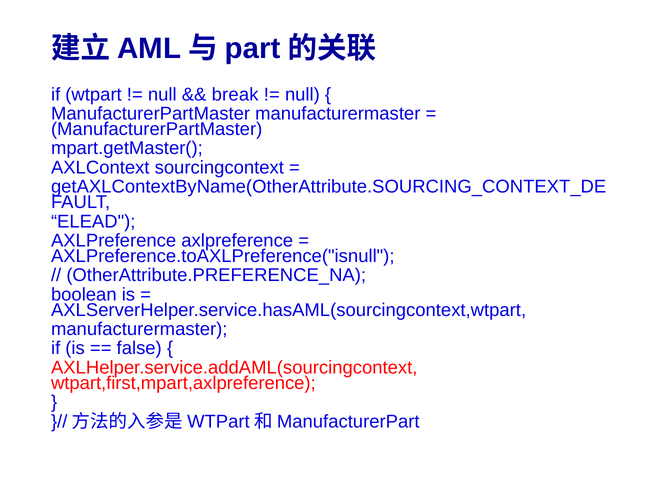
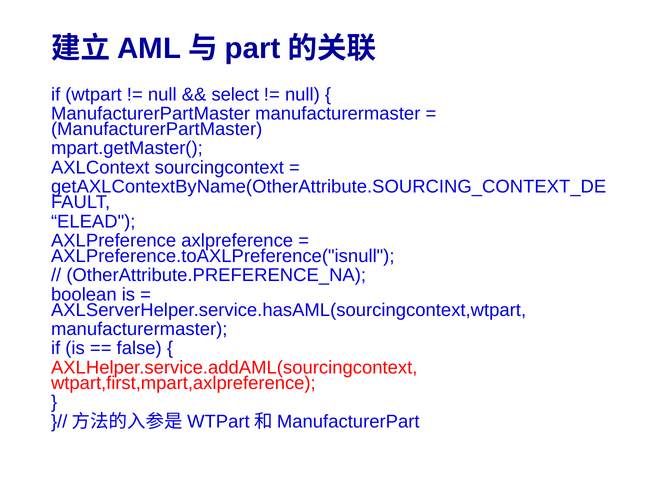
break: break -> select
